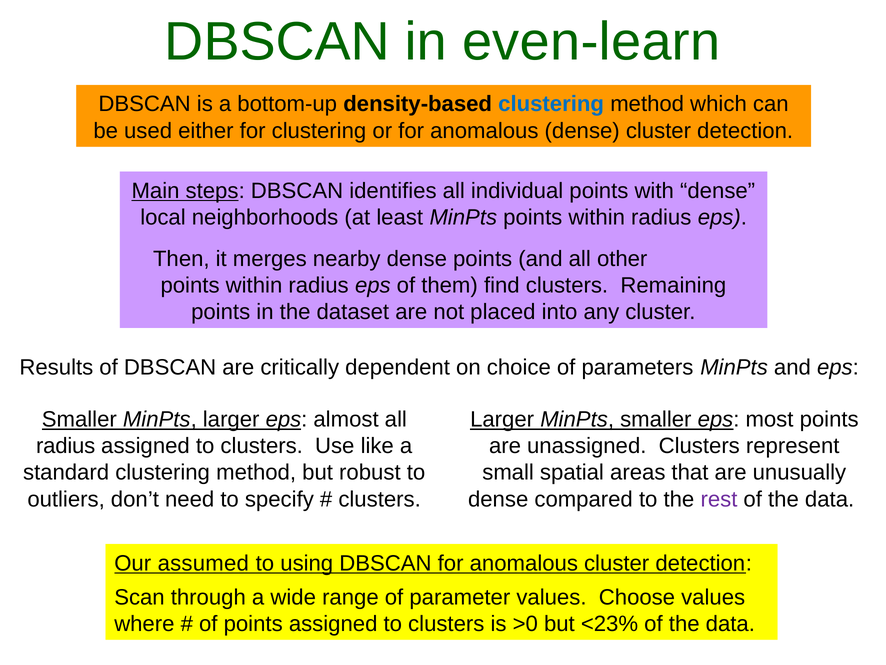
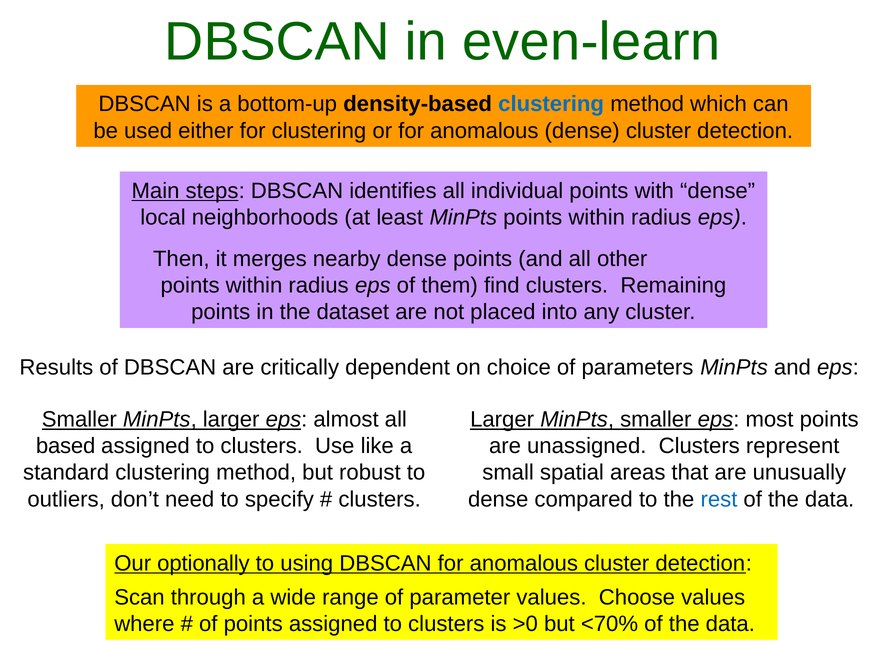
radius at (66, 446): radius -> based
rest colour: purple -> blue
assumed: assumed -> optionally
<23%: <23% -> <70%
